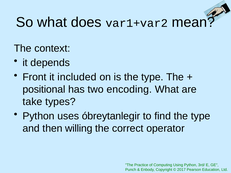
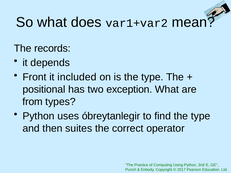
context: context -> records
encoding: encoding -> exception
take: take -> from
willing: willing -> suites
